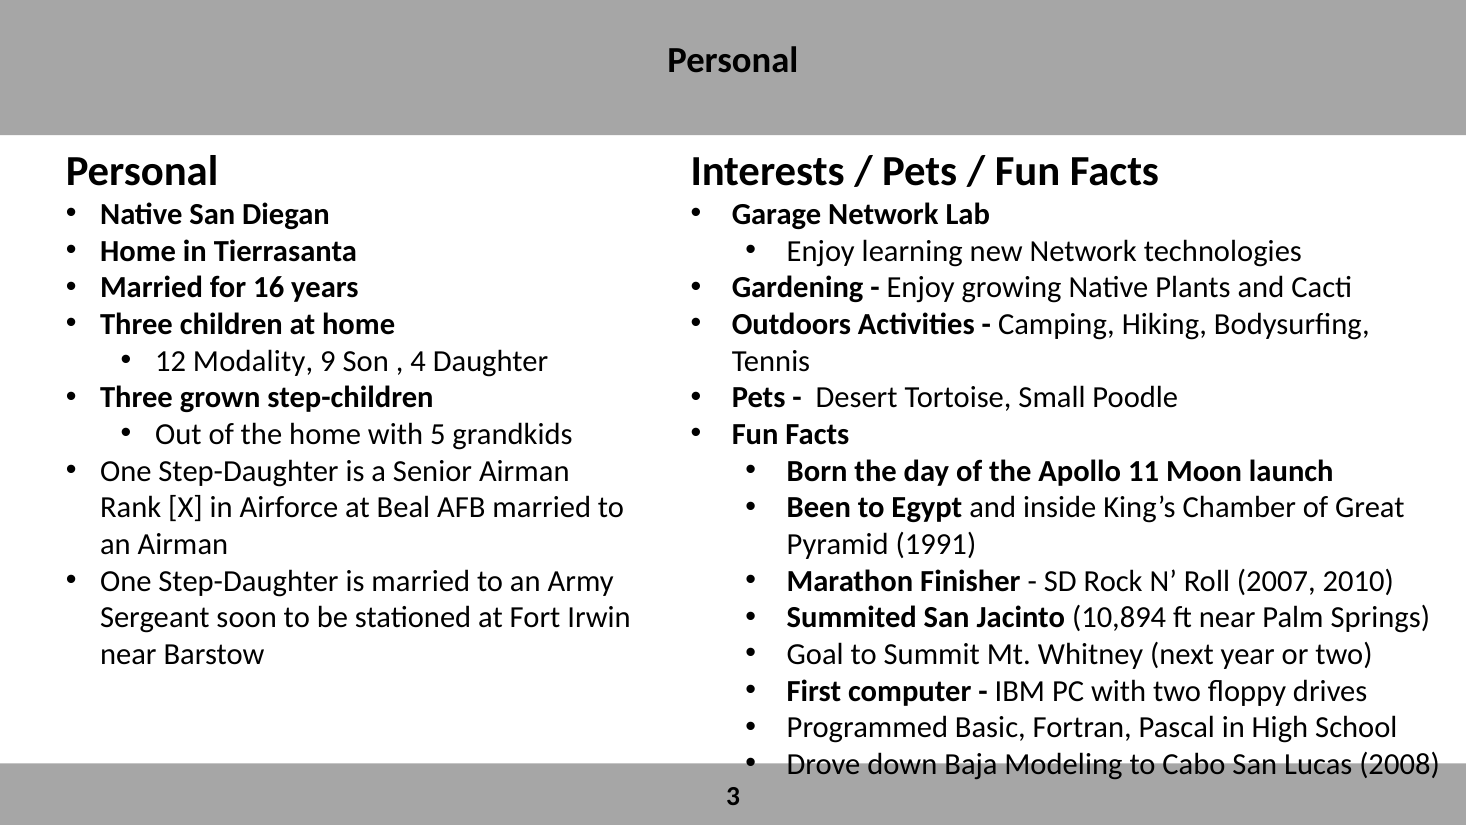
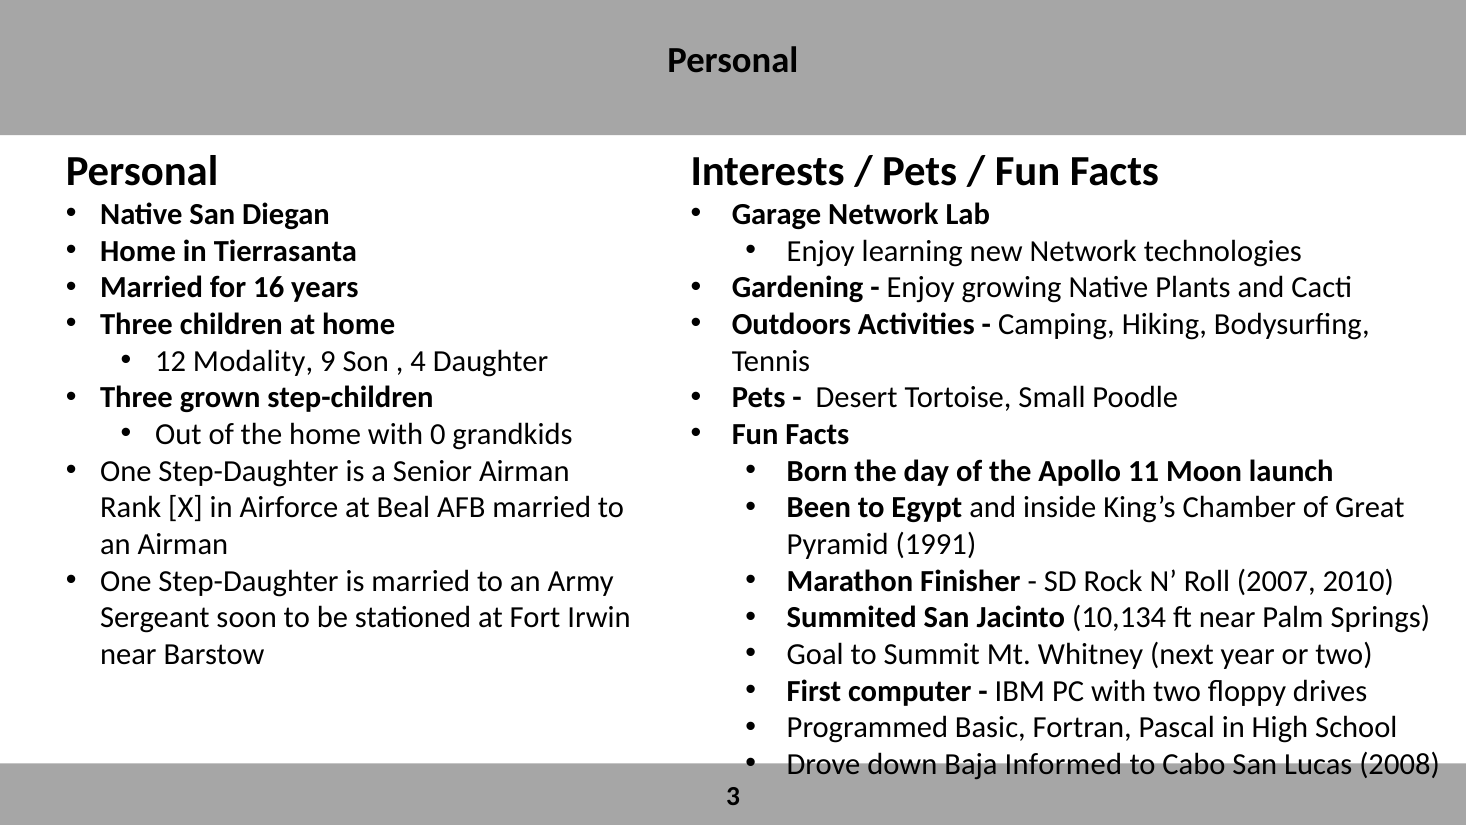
5: 5 -> 0
10,894: 10,894 -> 10,134
Modeling: Modeling -> Informed
